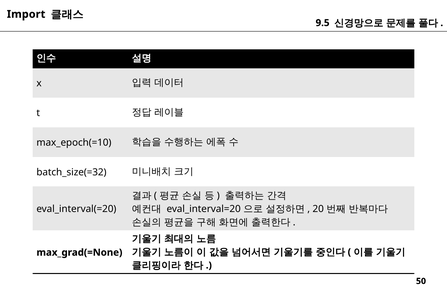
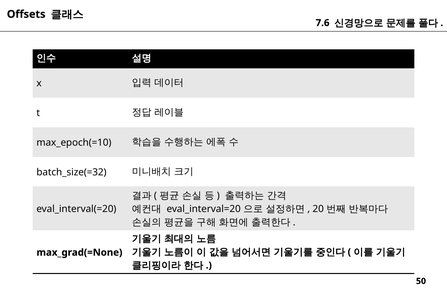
Import: Import -> Offsets
9.5: 9.5 -> 7.6
